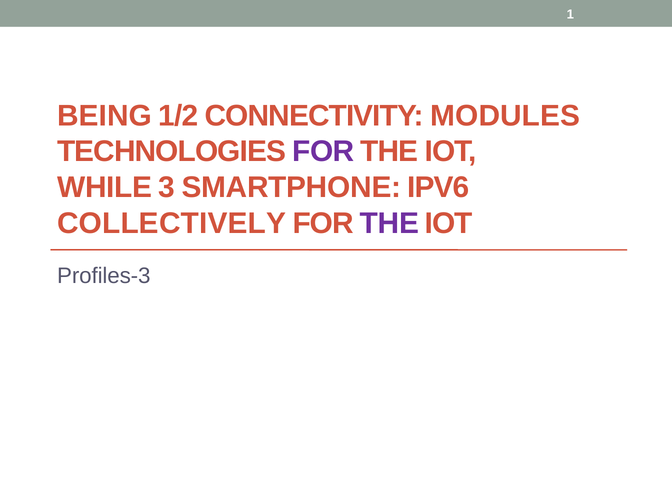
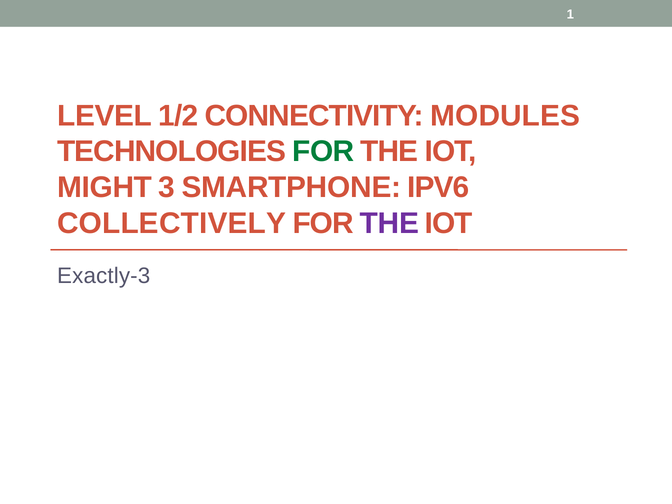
BEING: BEING -> LEVEL
FOR at (323, 152) colour: purple -> green
WHILE: WHILE -> MIGHT
Profiles-3: Profiles-3 -> Exactly-3
